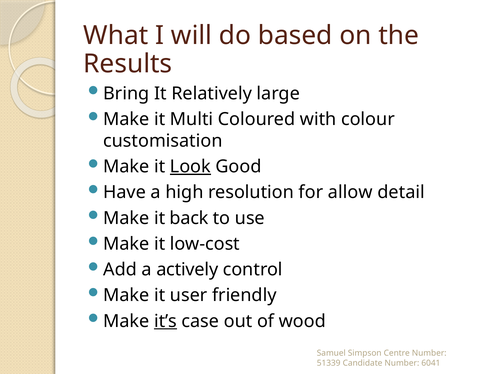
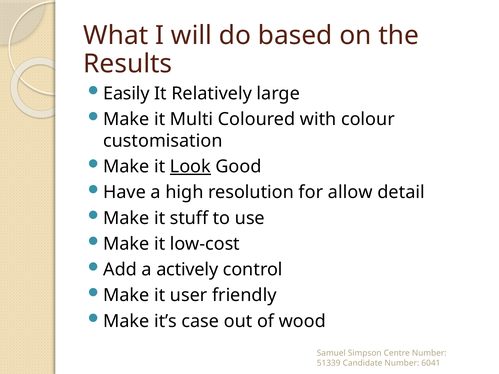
Bring: Bring -> Easily
back: back -> stuff
it’s underline: present -> none
